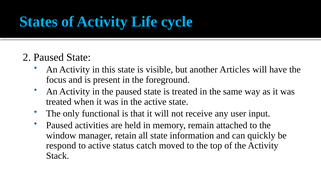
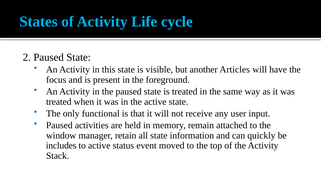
respond: respond -> includes
catch: catch -> event
